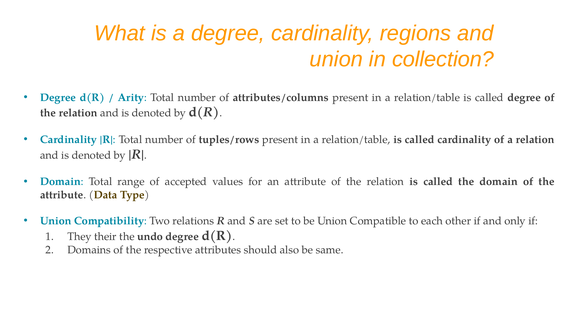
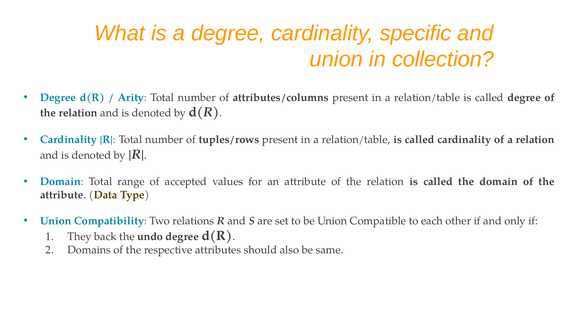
regions: regions -> specific
their: their -> back
